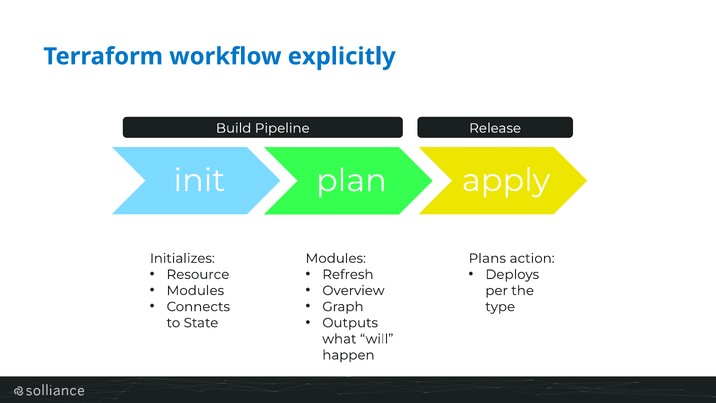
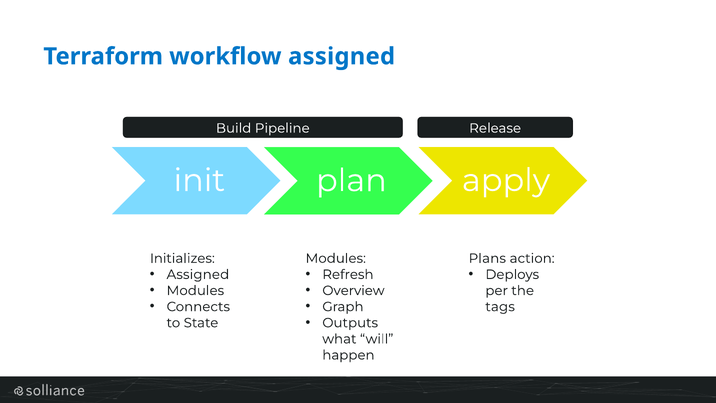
workflow explicitly: explicitly -> assigned
Resource at (198, 274): Resource -> Assigned
type: type -> tags
